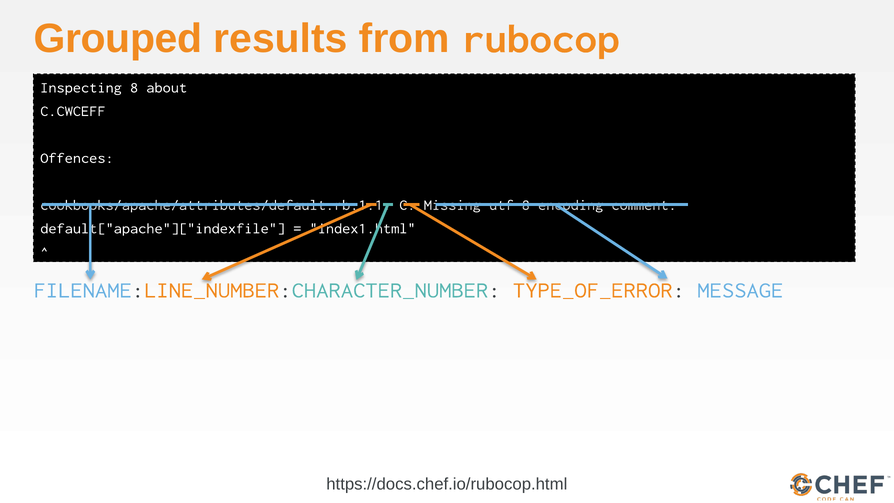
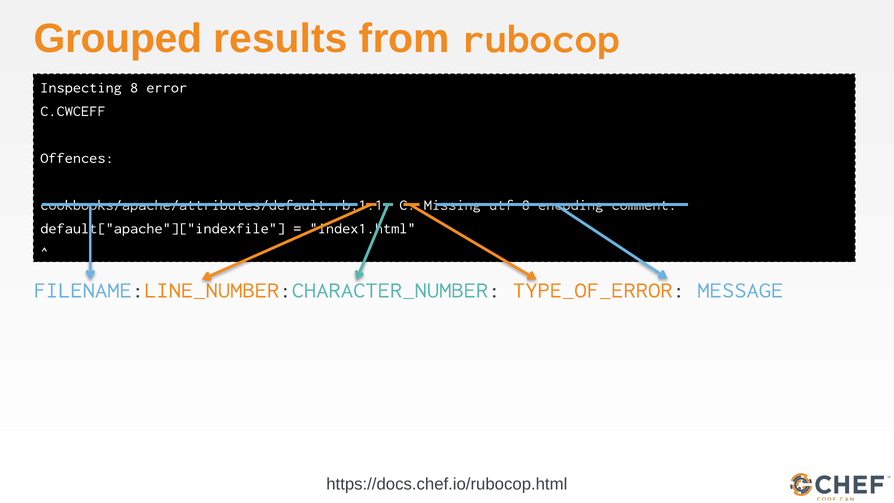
about: about -> error
